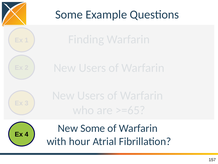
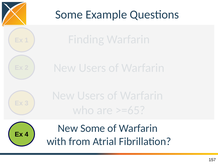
hour: hour -> from
